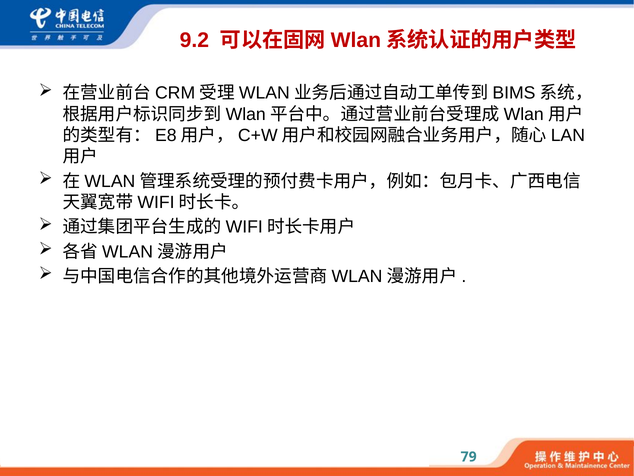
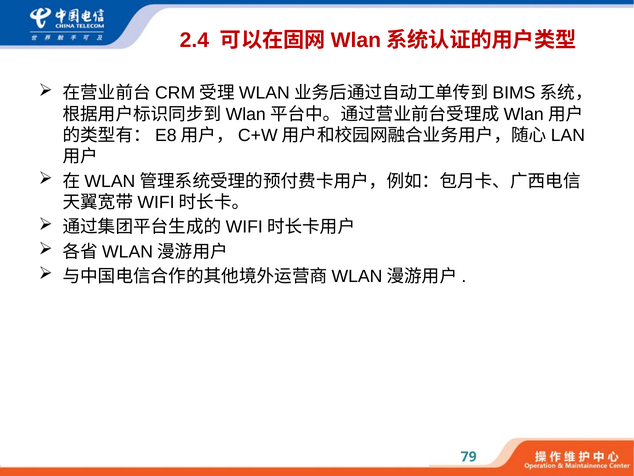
9.2: 9.2 -> 2.4
